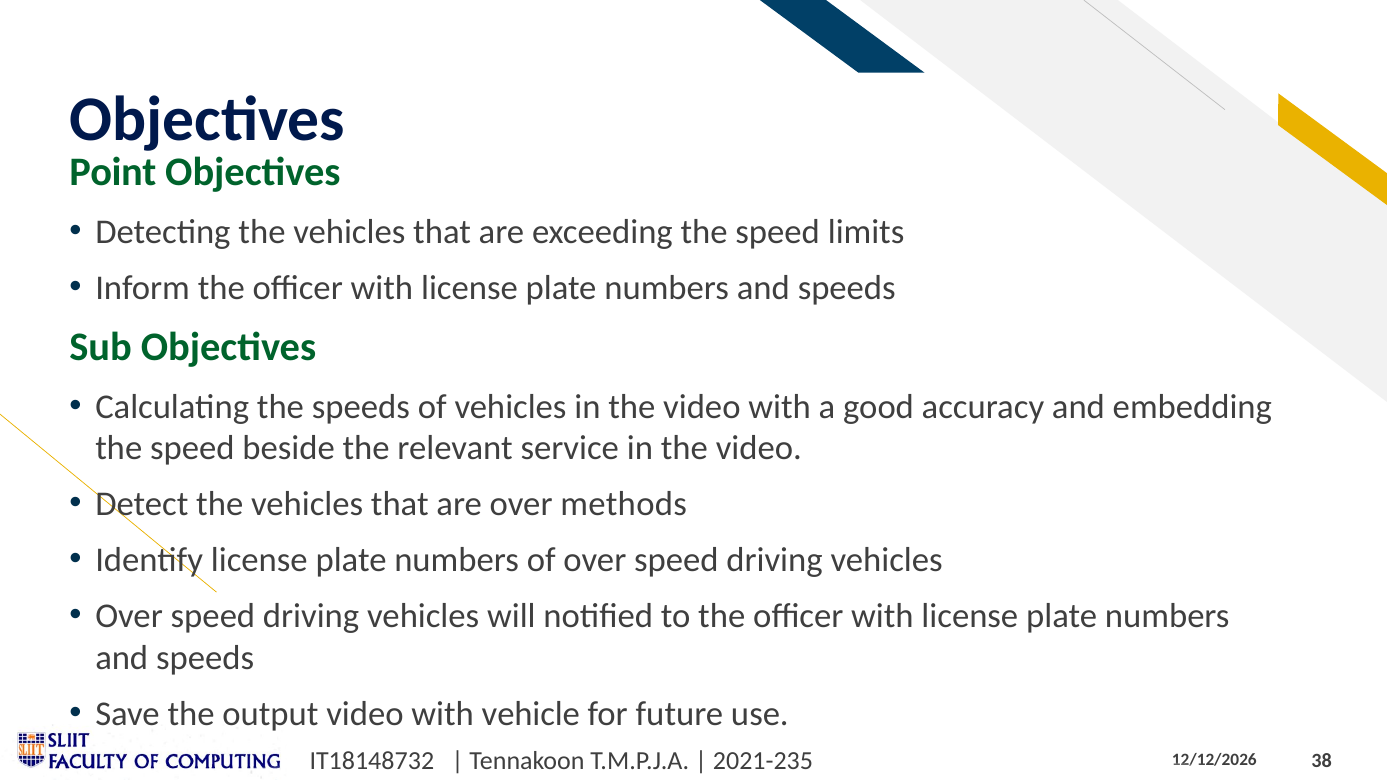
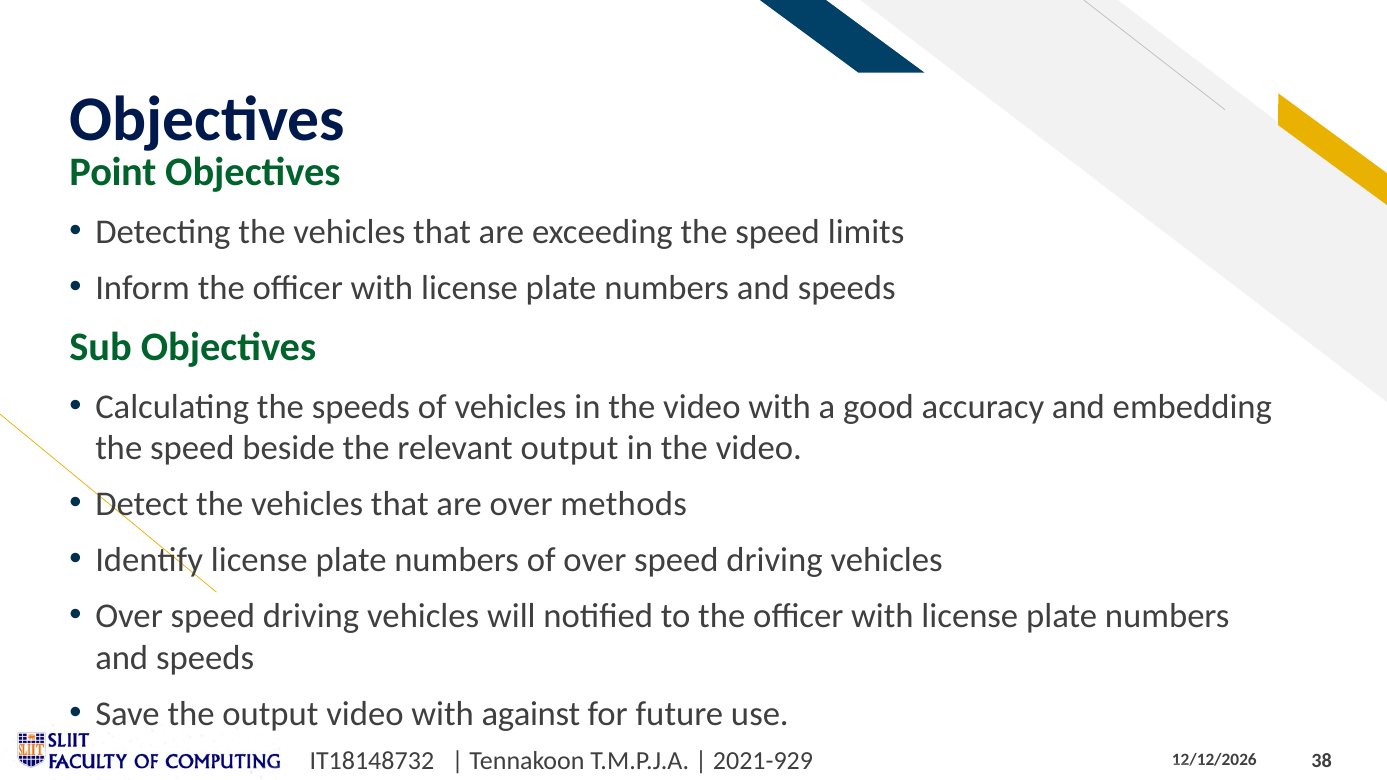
relevant service: service -> output
vehicle: vehicle -> against
2021-235: 2021-235 -> 2021-929
